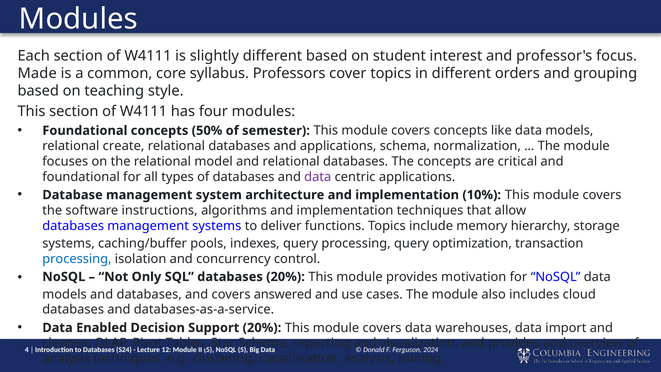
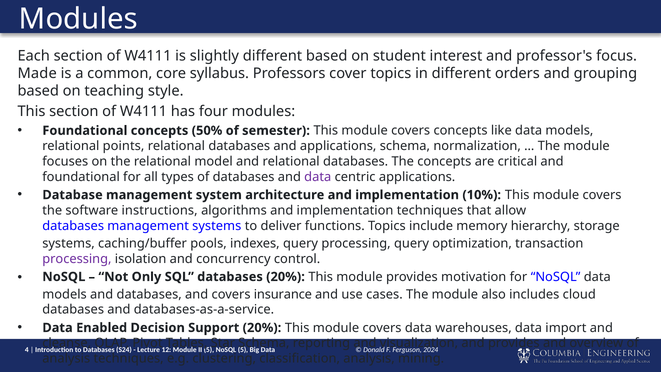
create: create -> points
processing at (77, 259) colour: blue -> purple
answered: answered -> insurance
